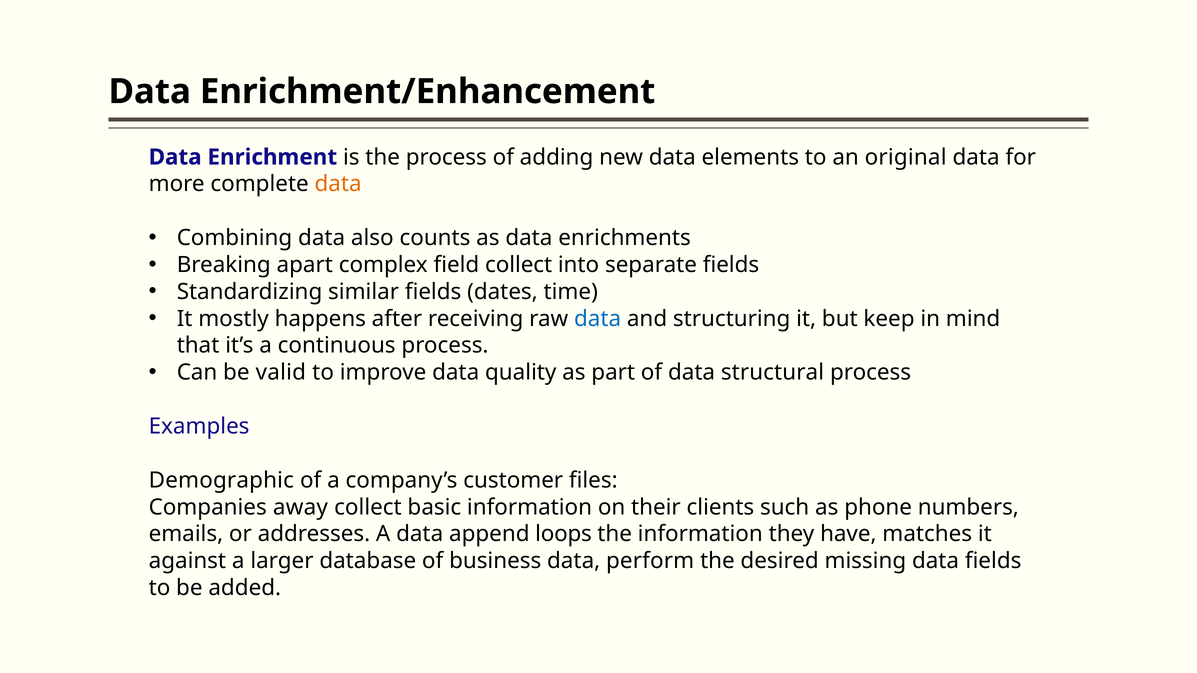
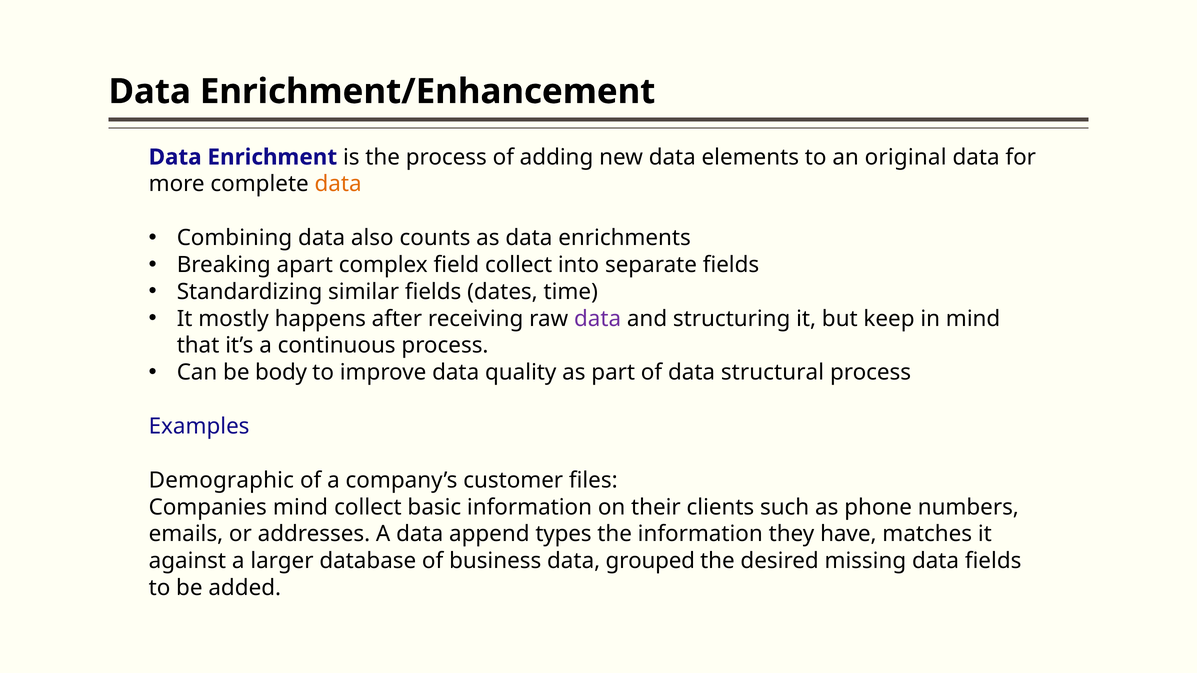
data at (598, 319) colour: blue -> purple
valid: valid -> body
Companies away: away -> mind
loops: loops -> types
perform: perform -> grouped
